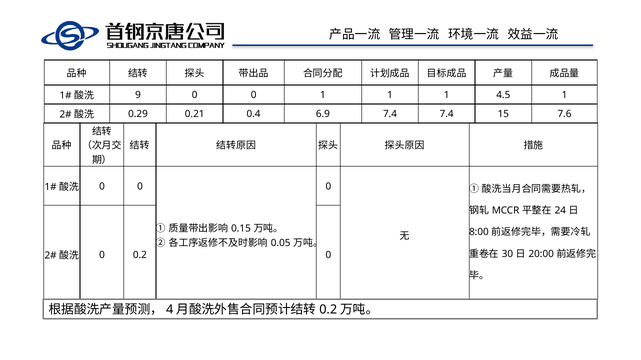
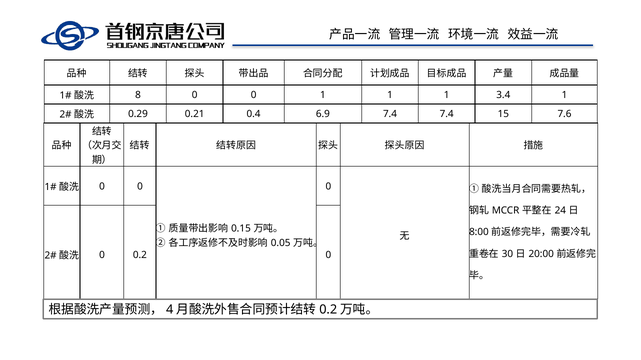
9: 9 -> 8
4.5: 4.5 -> 3.4
